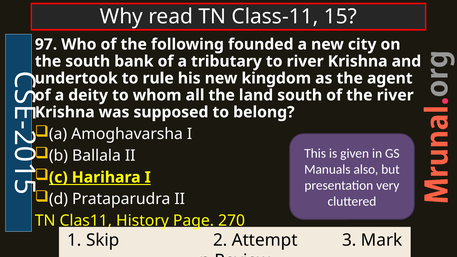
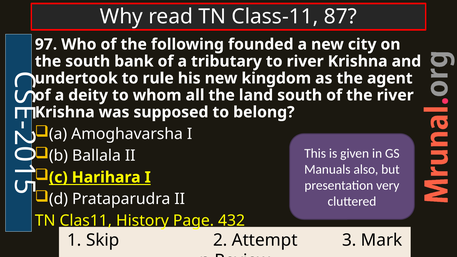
15: 15 -> 87
270: 270 -> 432
